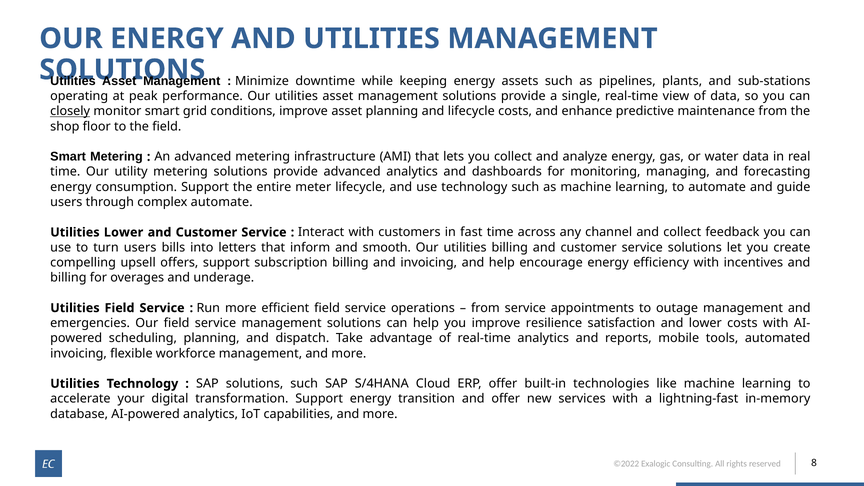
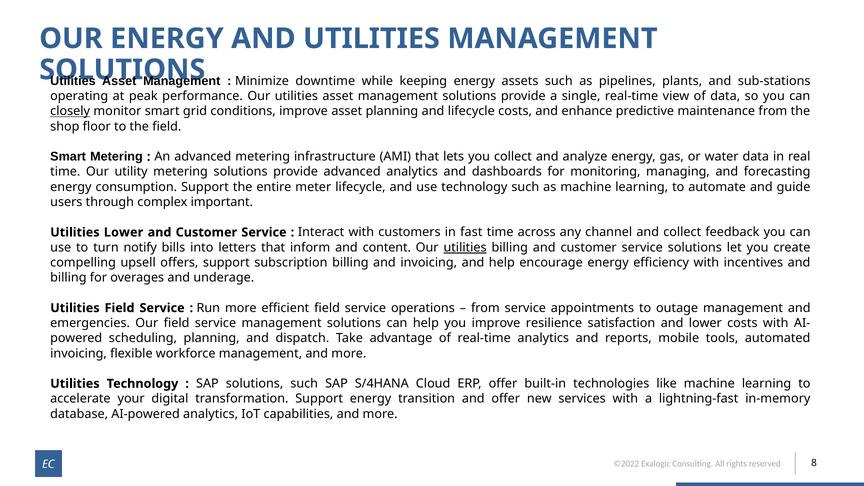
complex automate: automate -> important
turn users: users -> notify
smooth: smooth -> content
utilities at (465, 247) underline: none -> present
